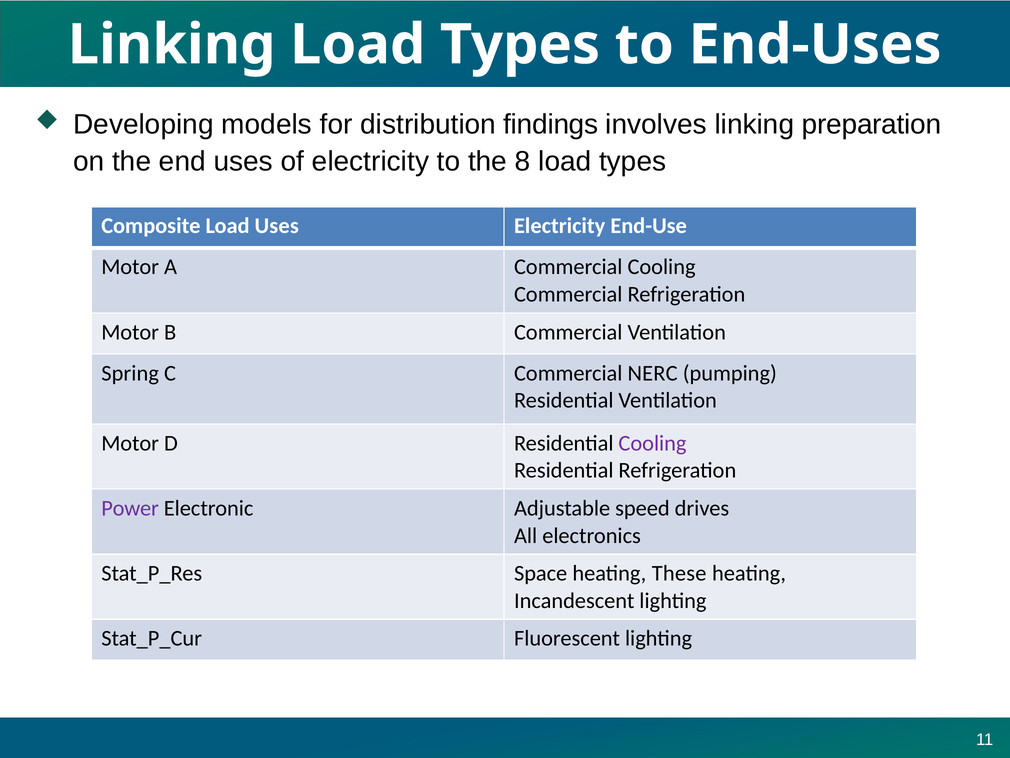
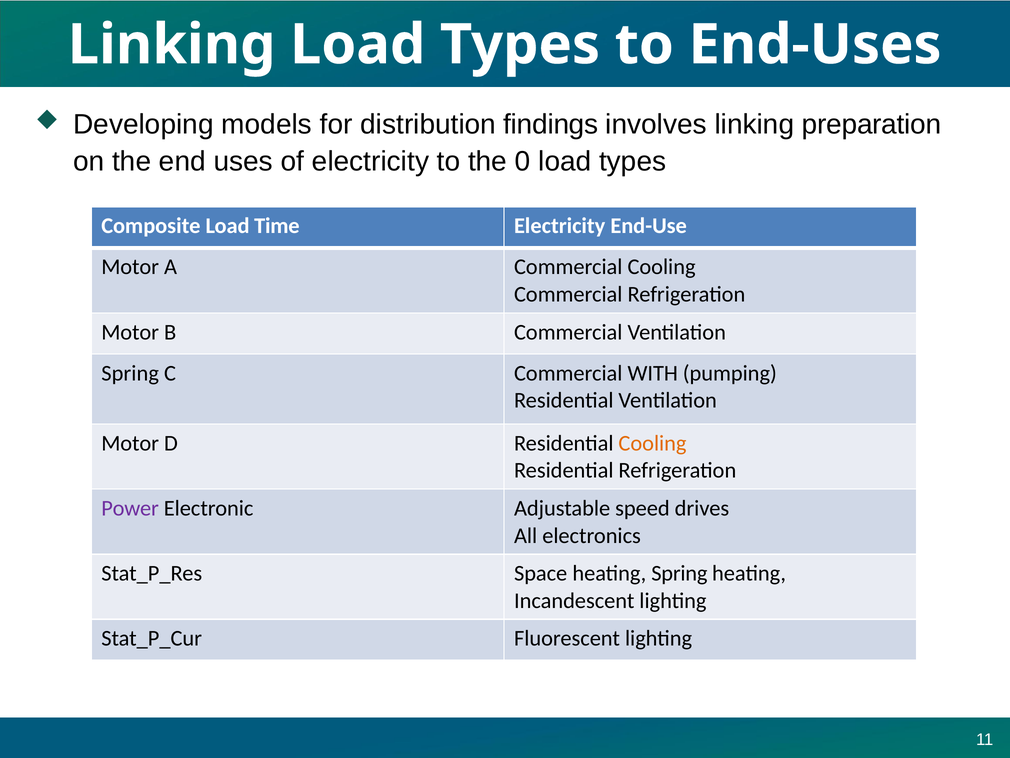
8: 8 -> 0
Load Uses: Uses -> Time
NERC: NERC -> WITH
Cooling at (653, 443) colour: purple -> orange
heating These: These -> Spring
